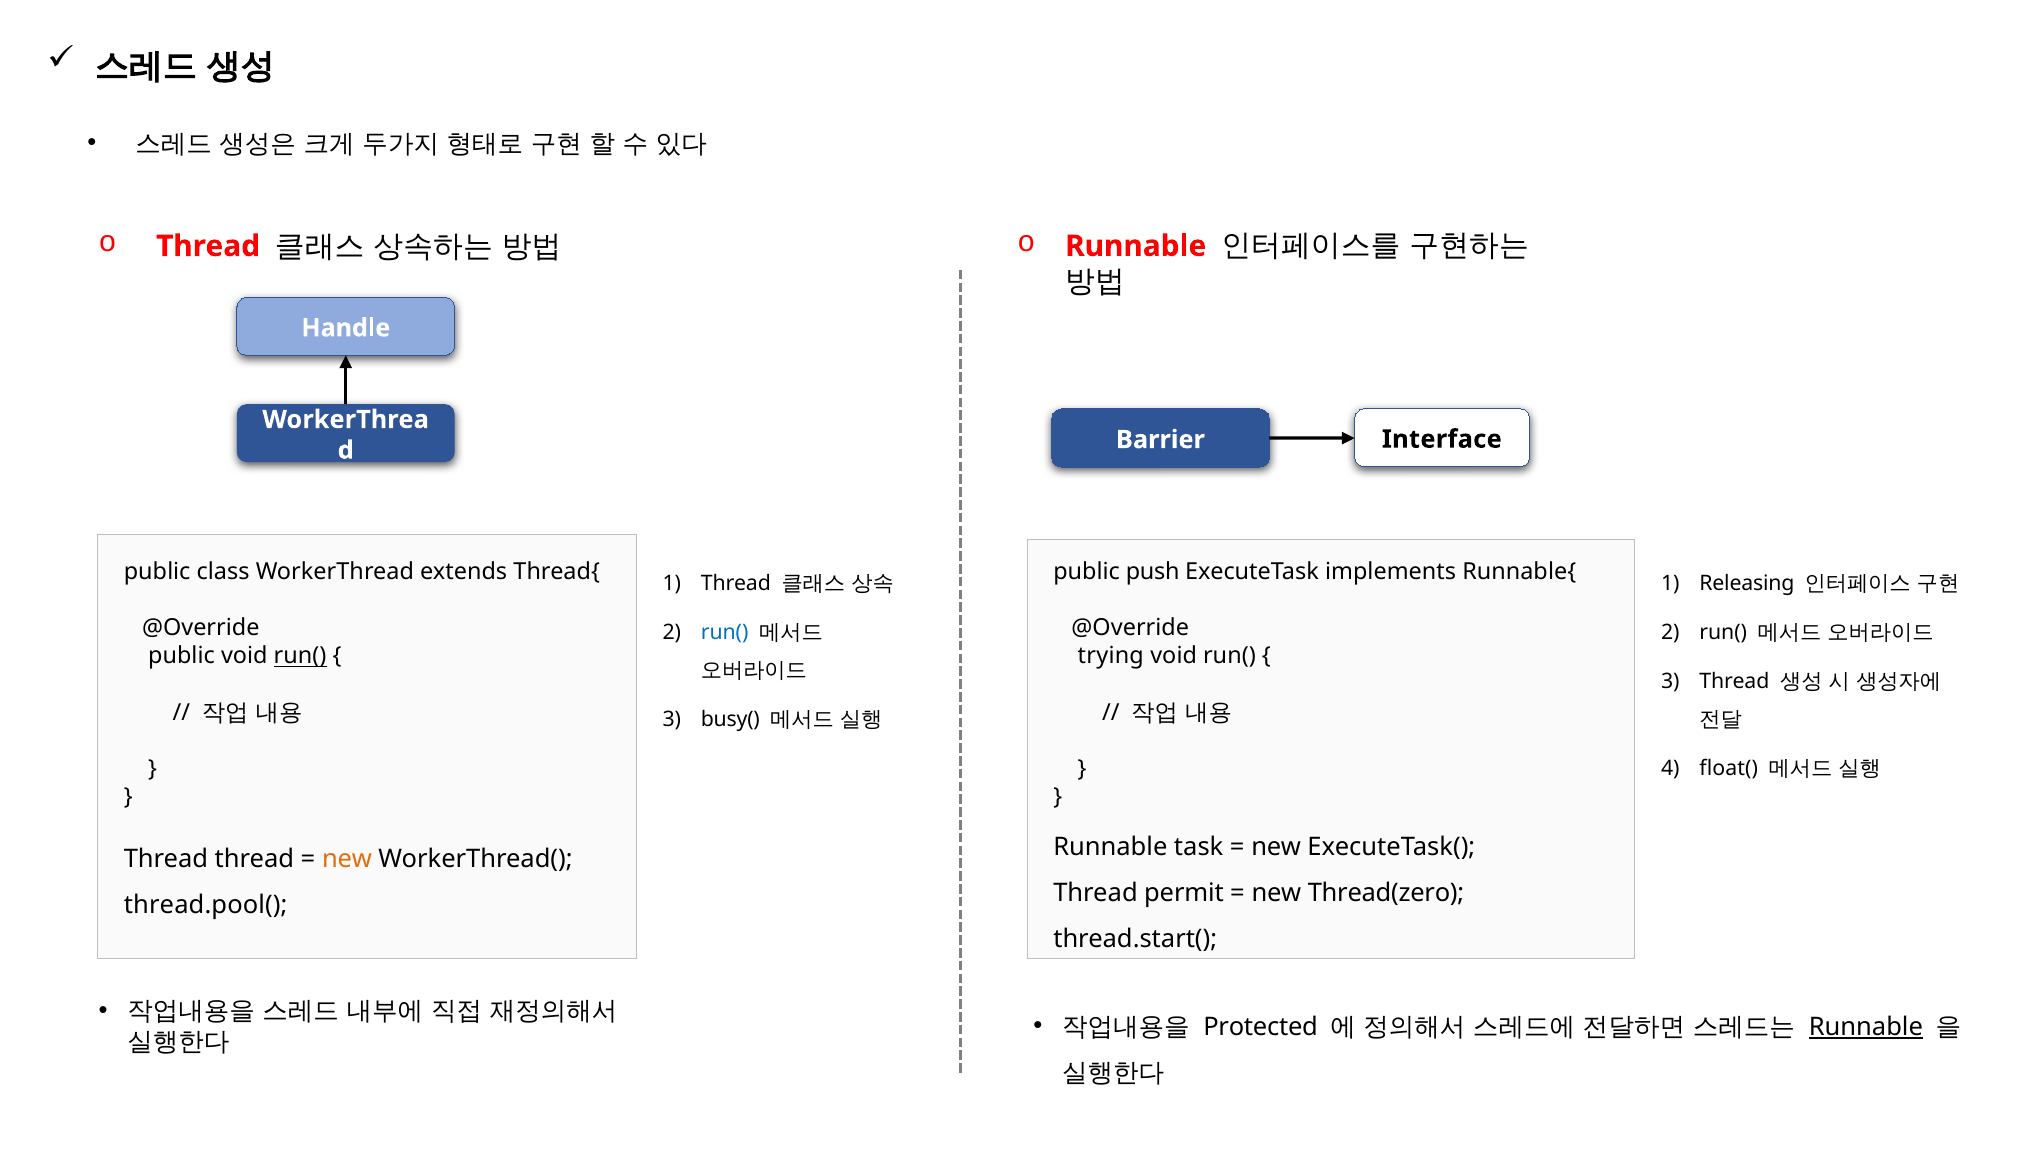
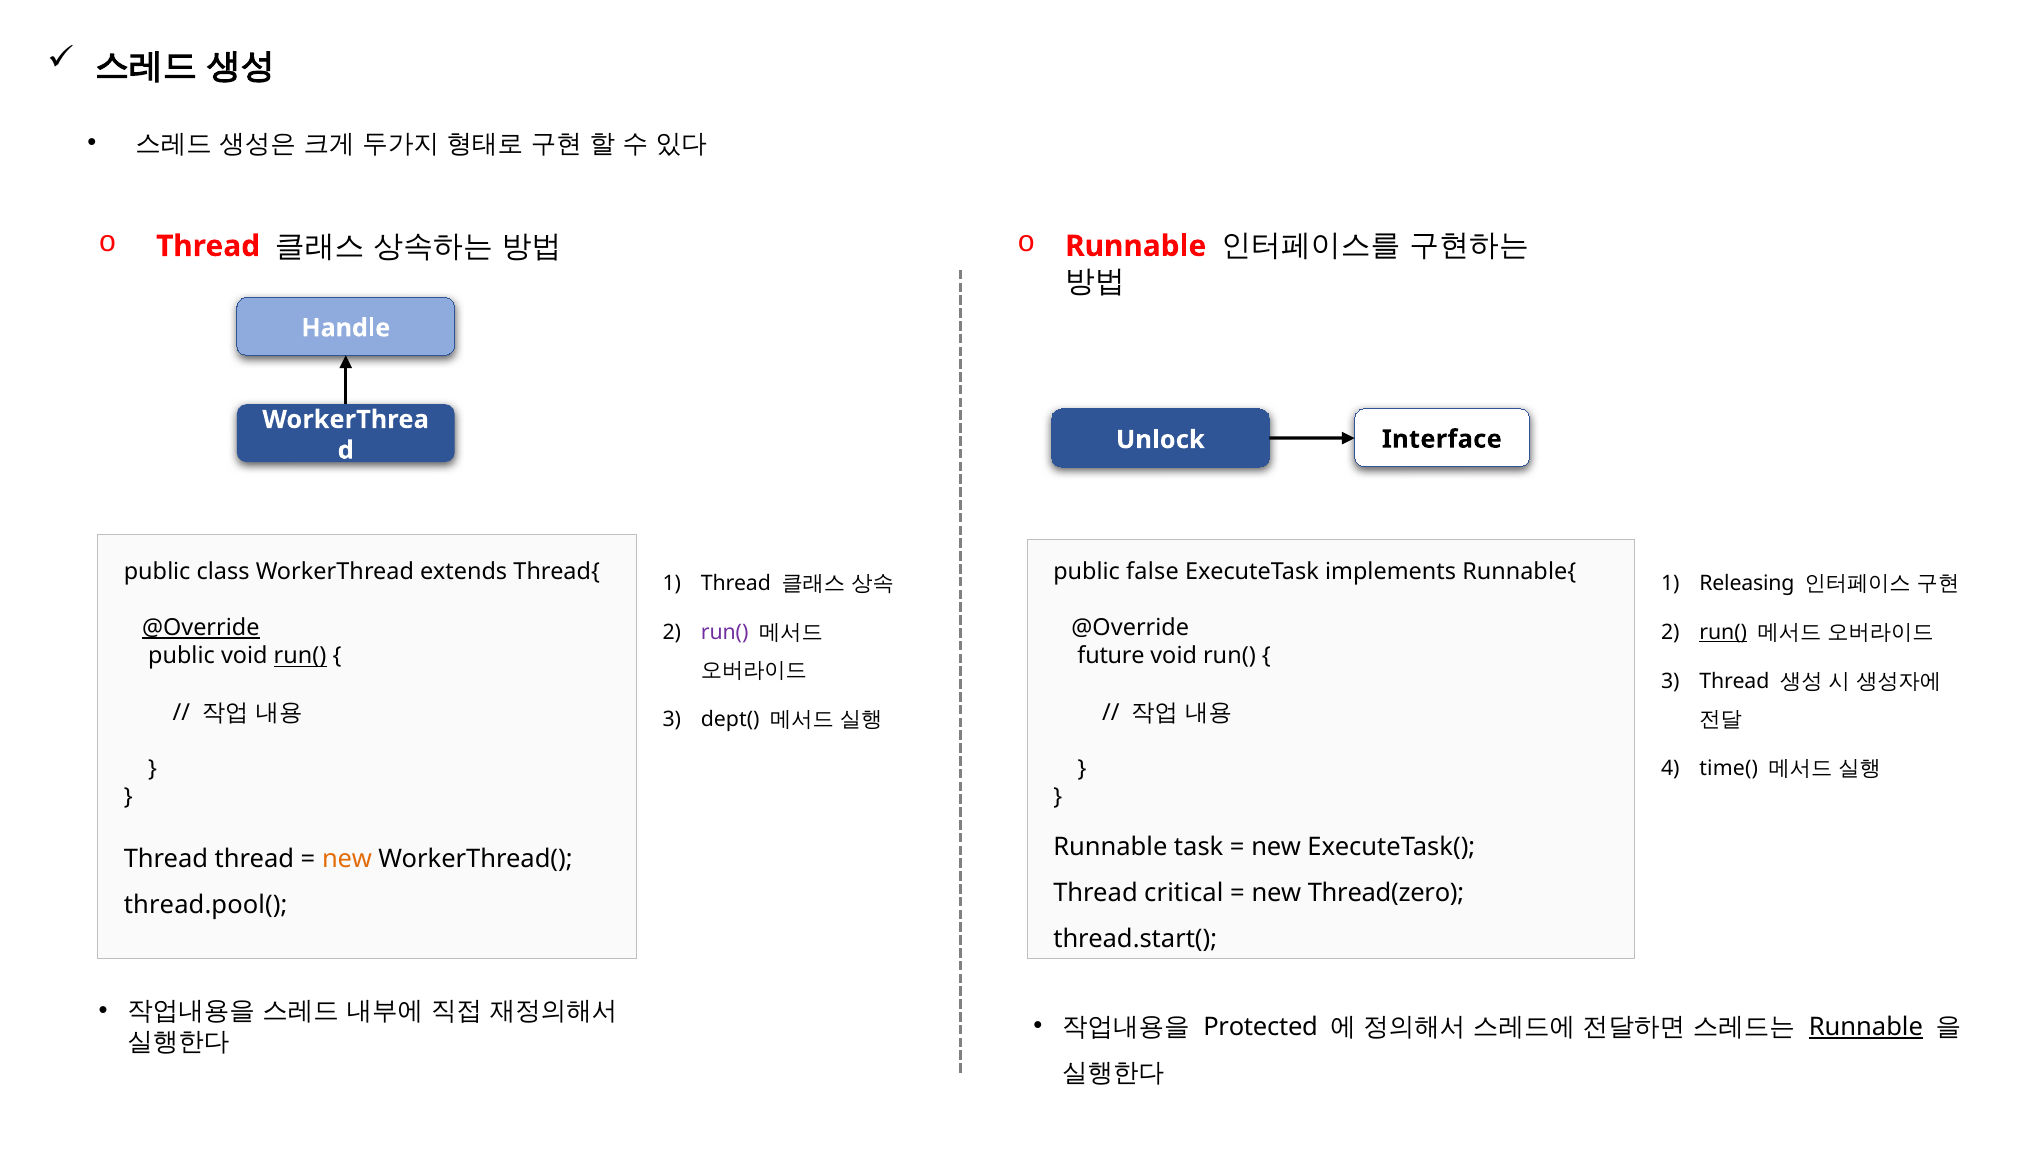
Barrier: Barrier -> Unlock
push: push -> false
@Override at (201, 628) underline: none -> present
run( at (725, 632) colour: blue -> purple
run( at (1723, 632) underline: none -> present
trying: trying -> future
busy(: busy( -> dept(
float(: float( -> time(
permit: permit -> critical
